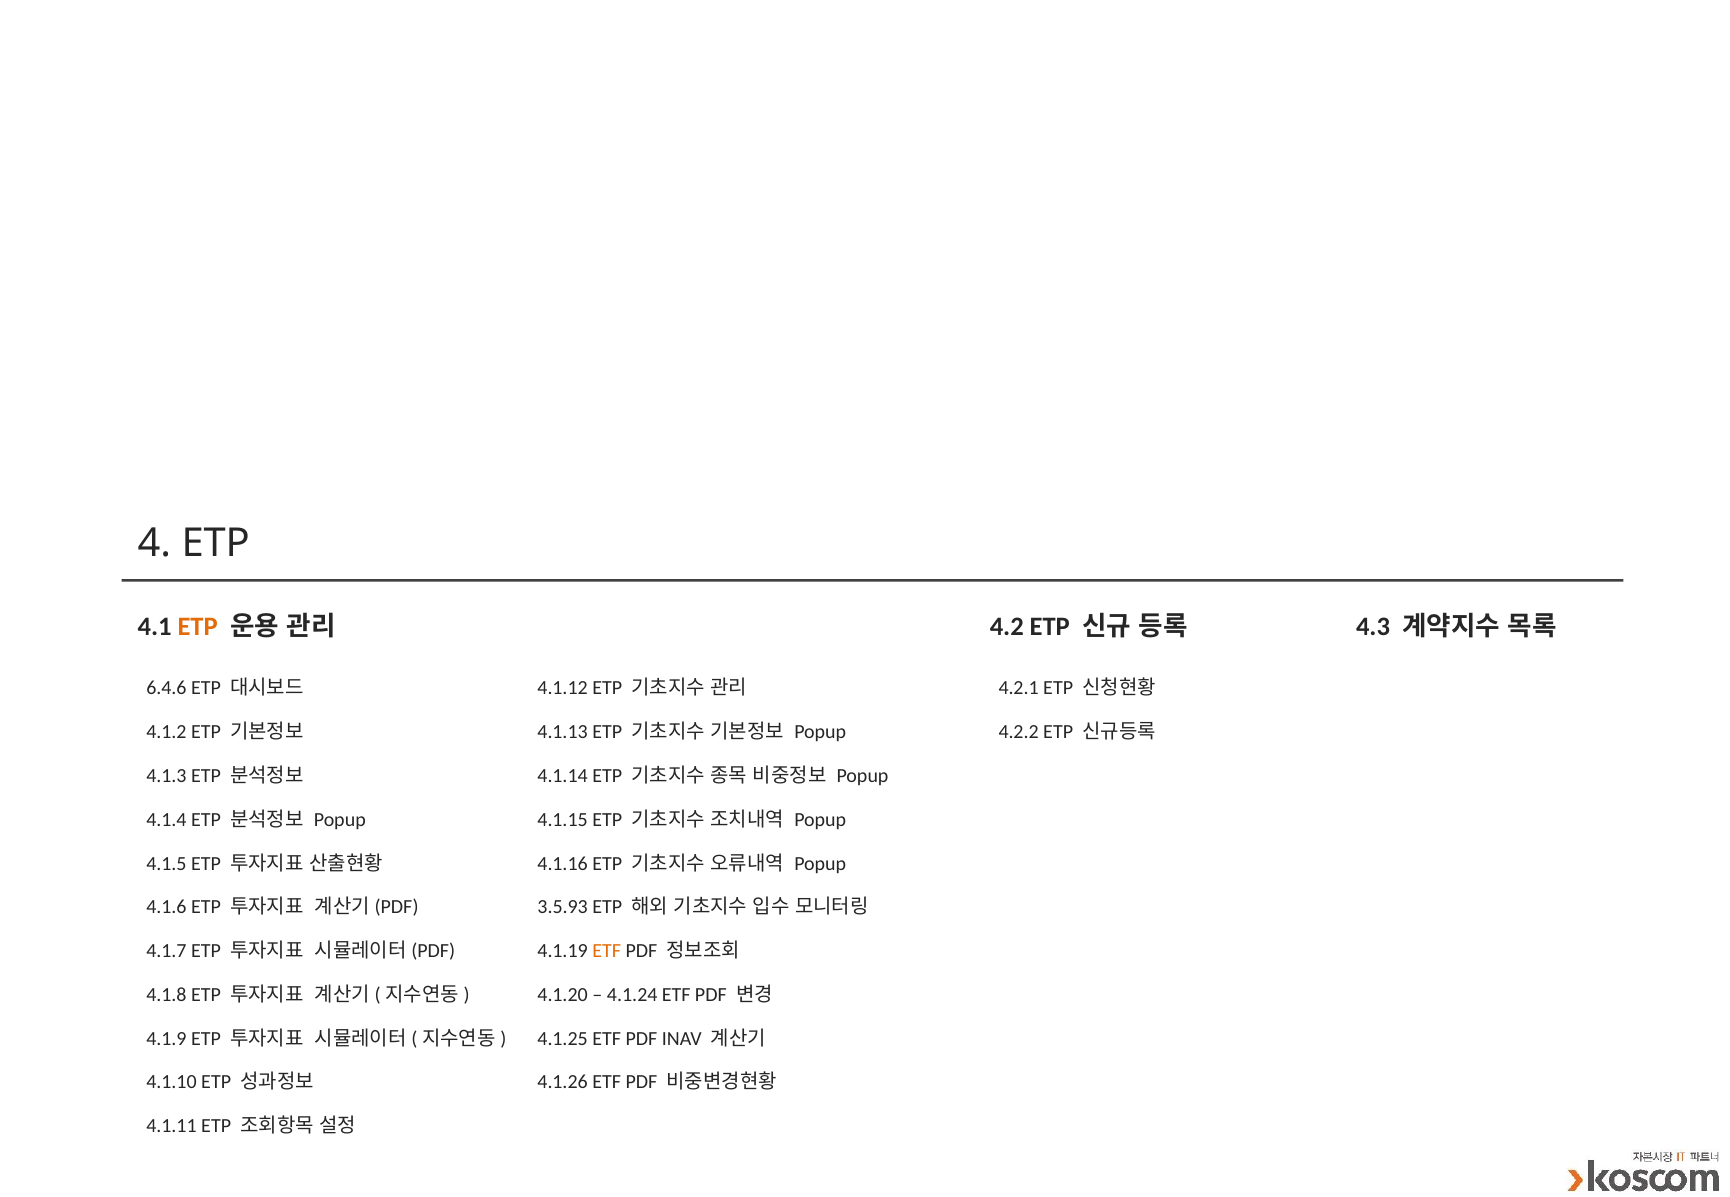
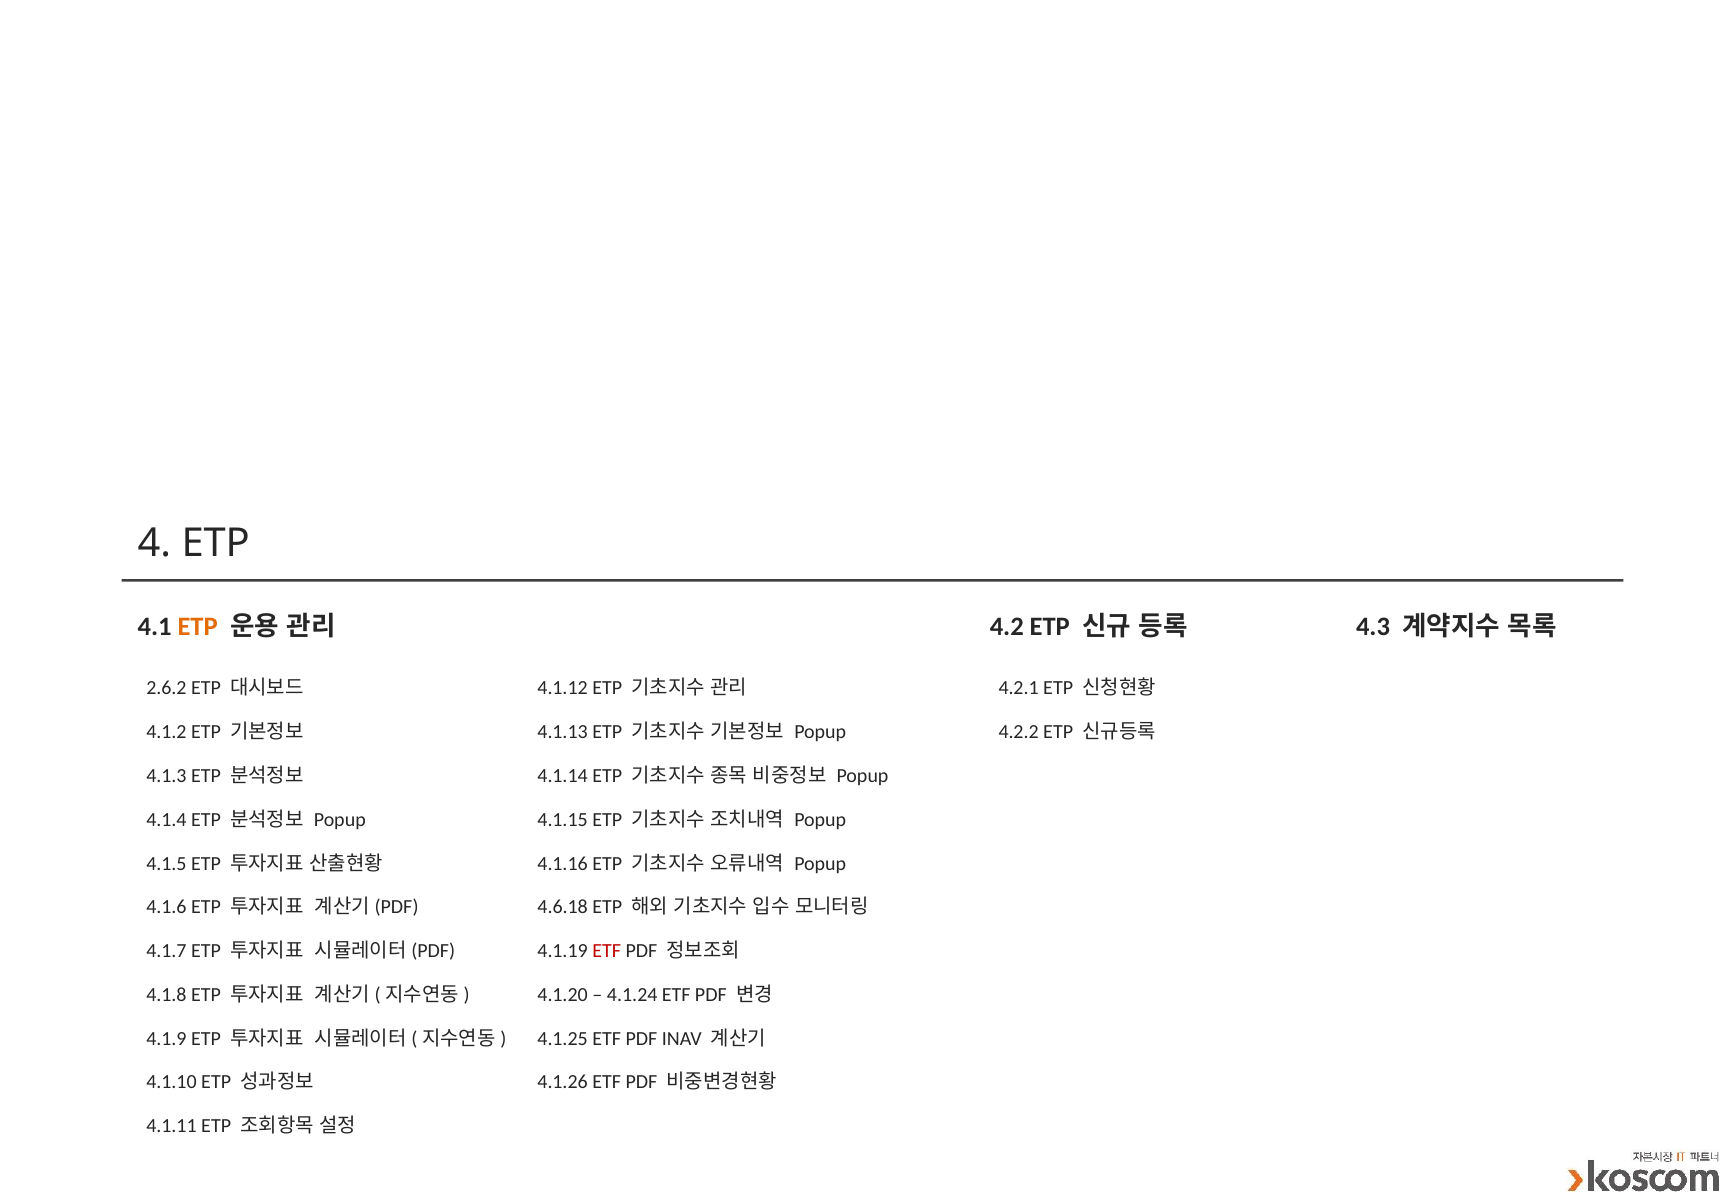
6.4.6: 6.4.6 -> 2.6.2
3.5.93: 3.5.93 -> 4.6.18
ETF at (607, 952) colour: orange -> red
